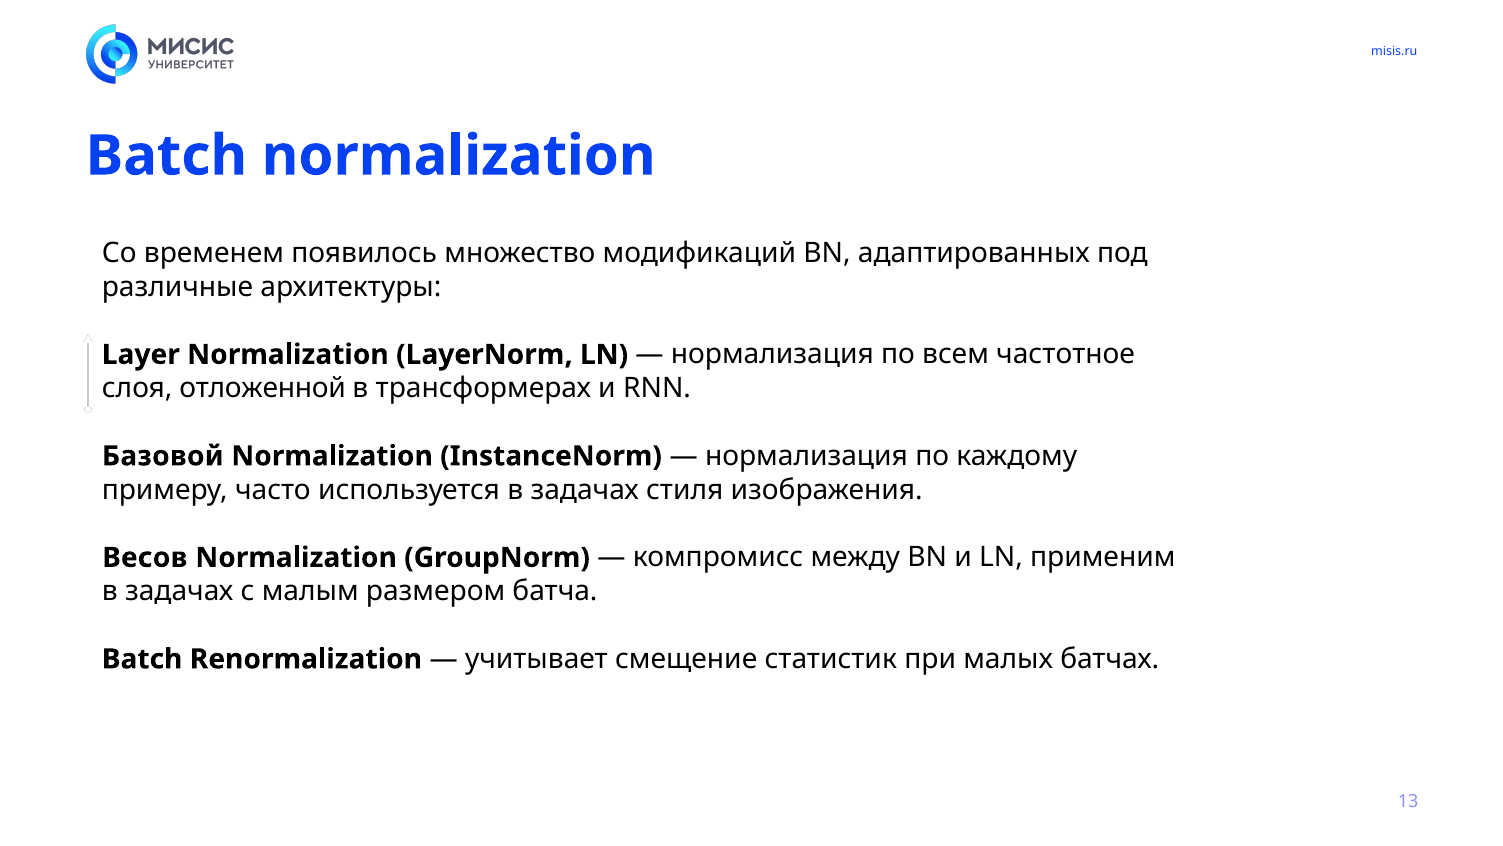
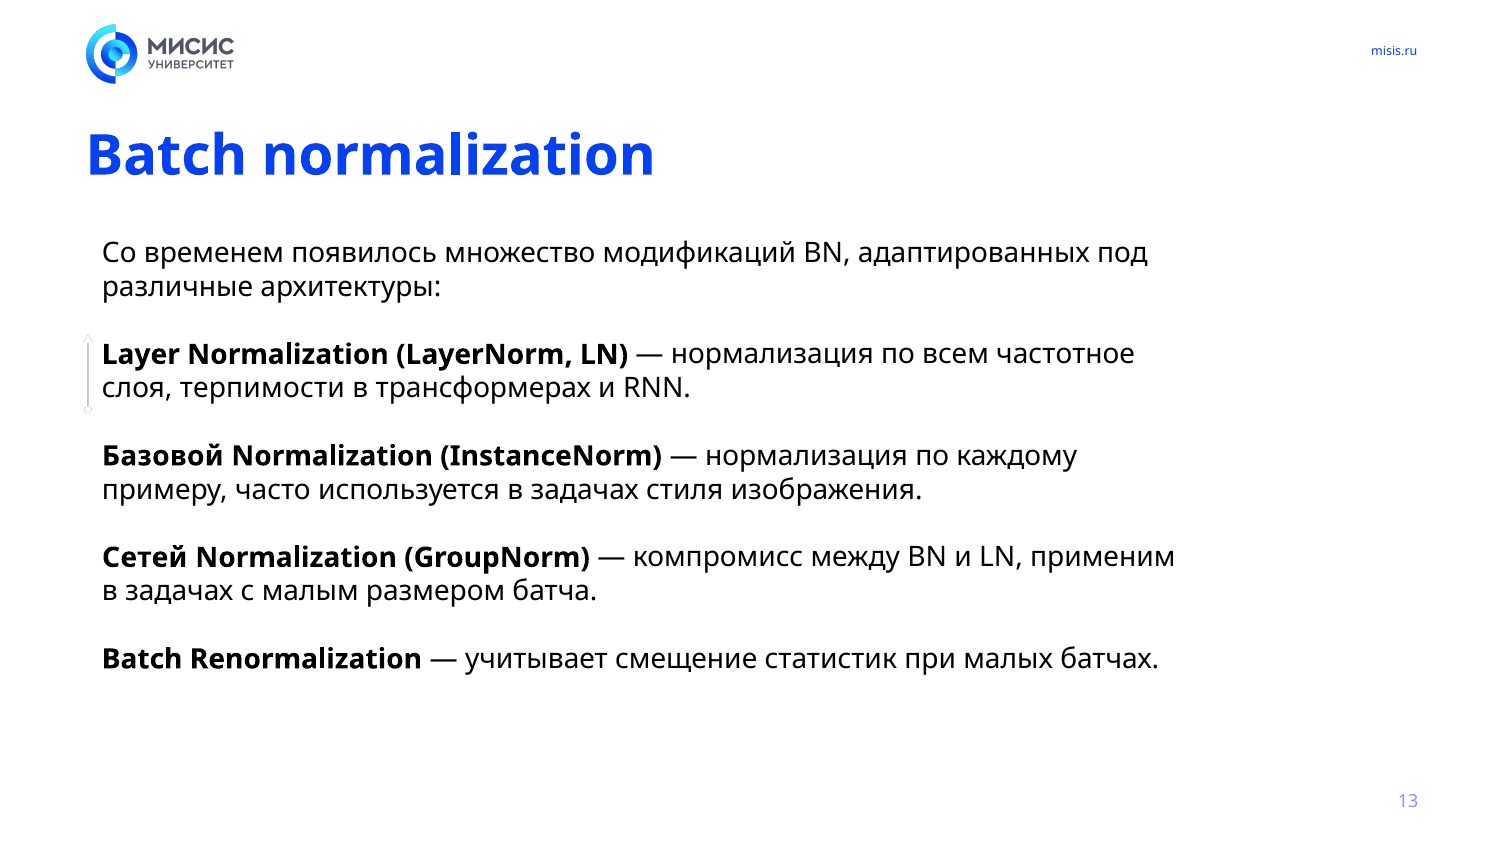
отложенной: отложенной -> терпимости
Весов: Весов -> Сетей
